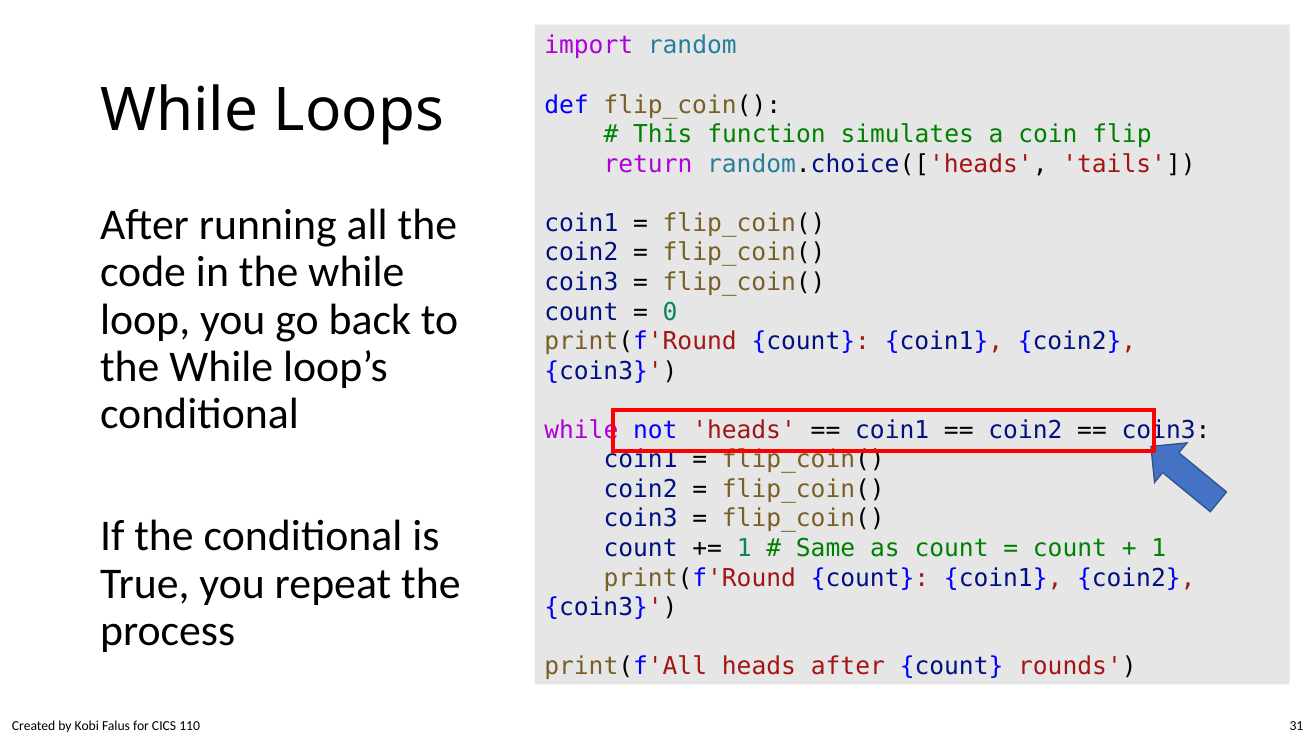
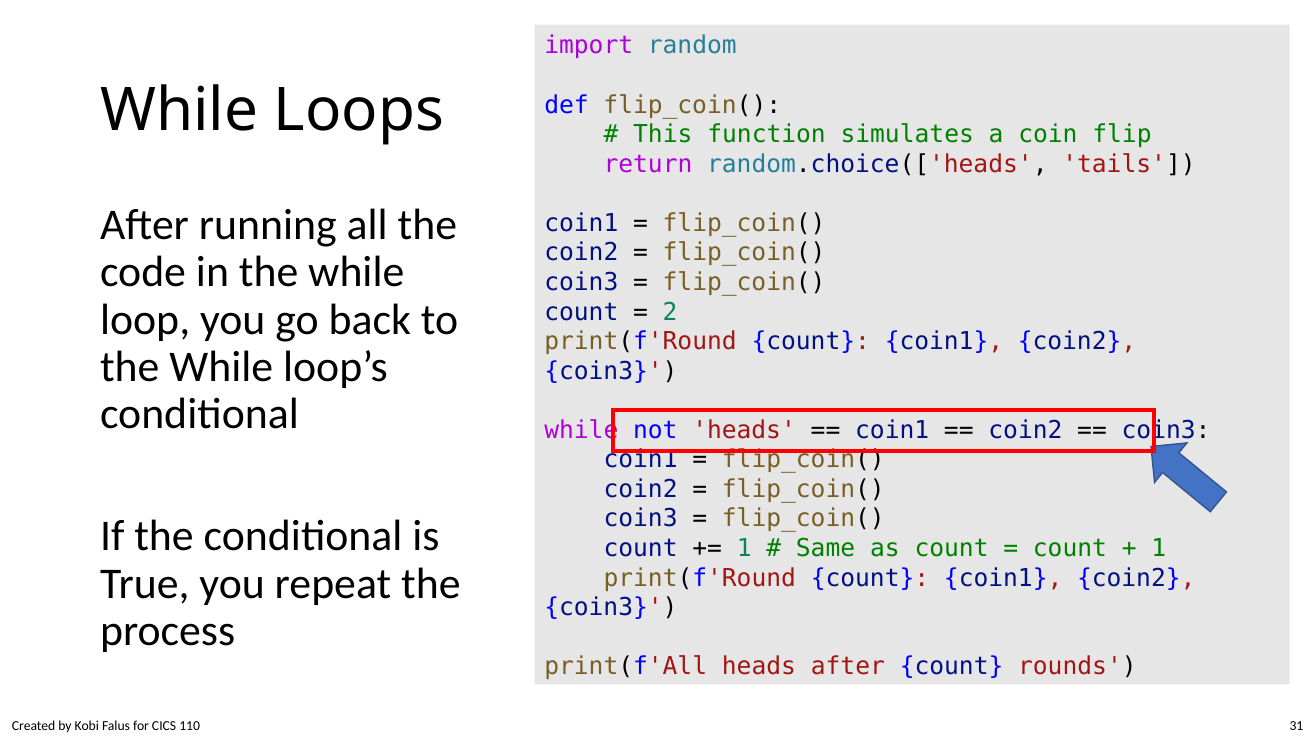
0: 0 -> 2
